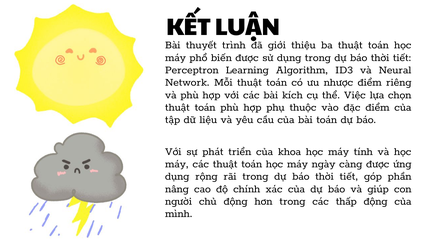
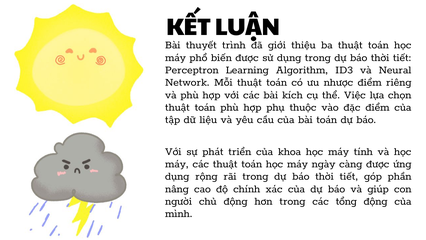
thấp: thấp -> tổng
